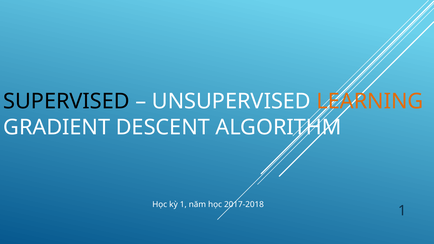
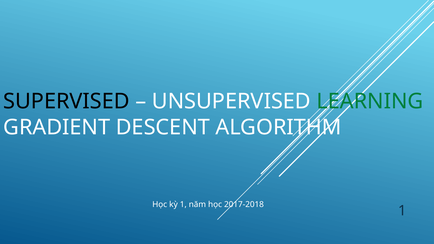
LEARNING colour: orange -> green
